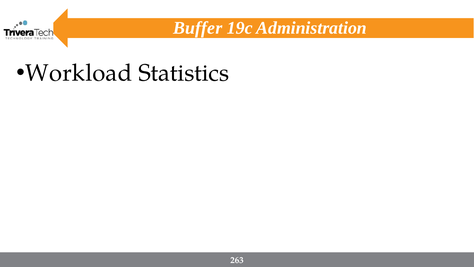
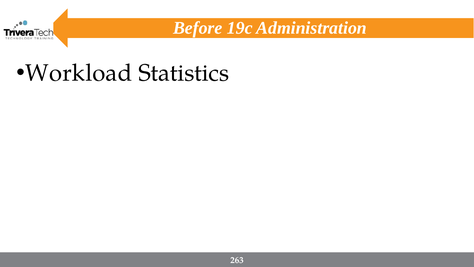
Buffer: Buffer -> Before
